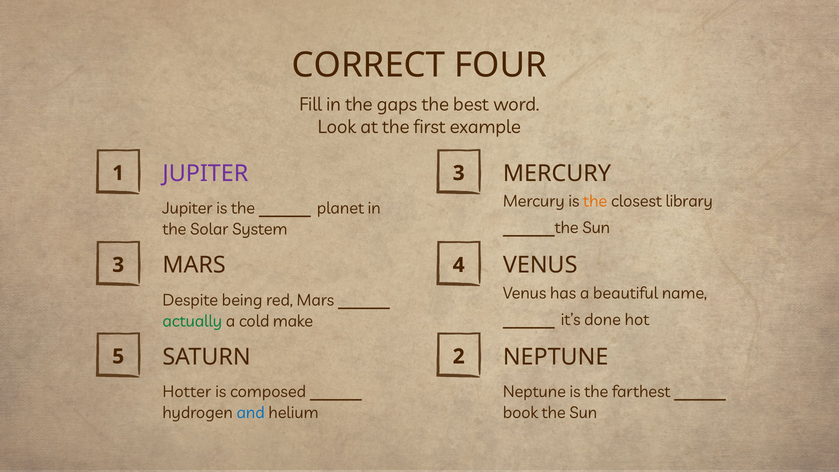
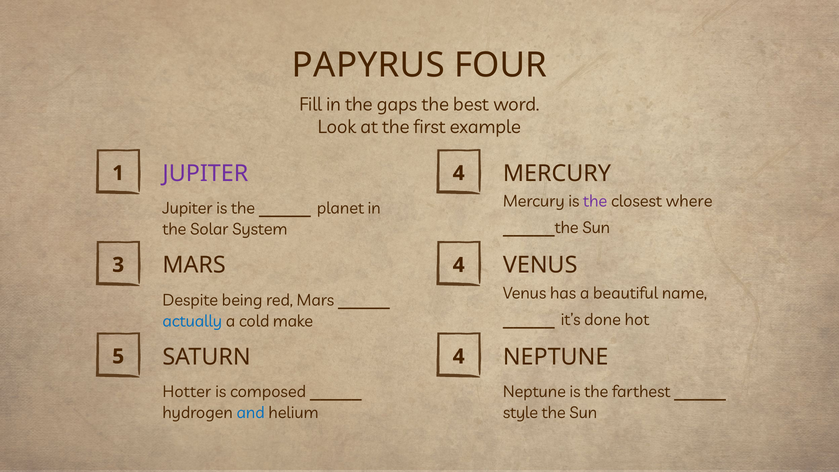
CORRECT: CORRECT -> PAPYRUS
1 3: 3 -> 4
the at (595, 201) colour: orange -> purple
library: library -> where
actually colour: green -> blue
5 2: 2 -> 4
book: book -> style
